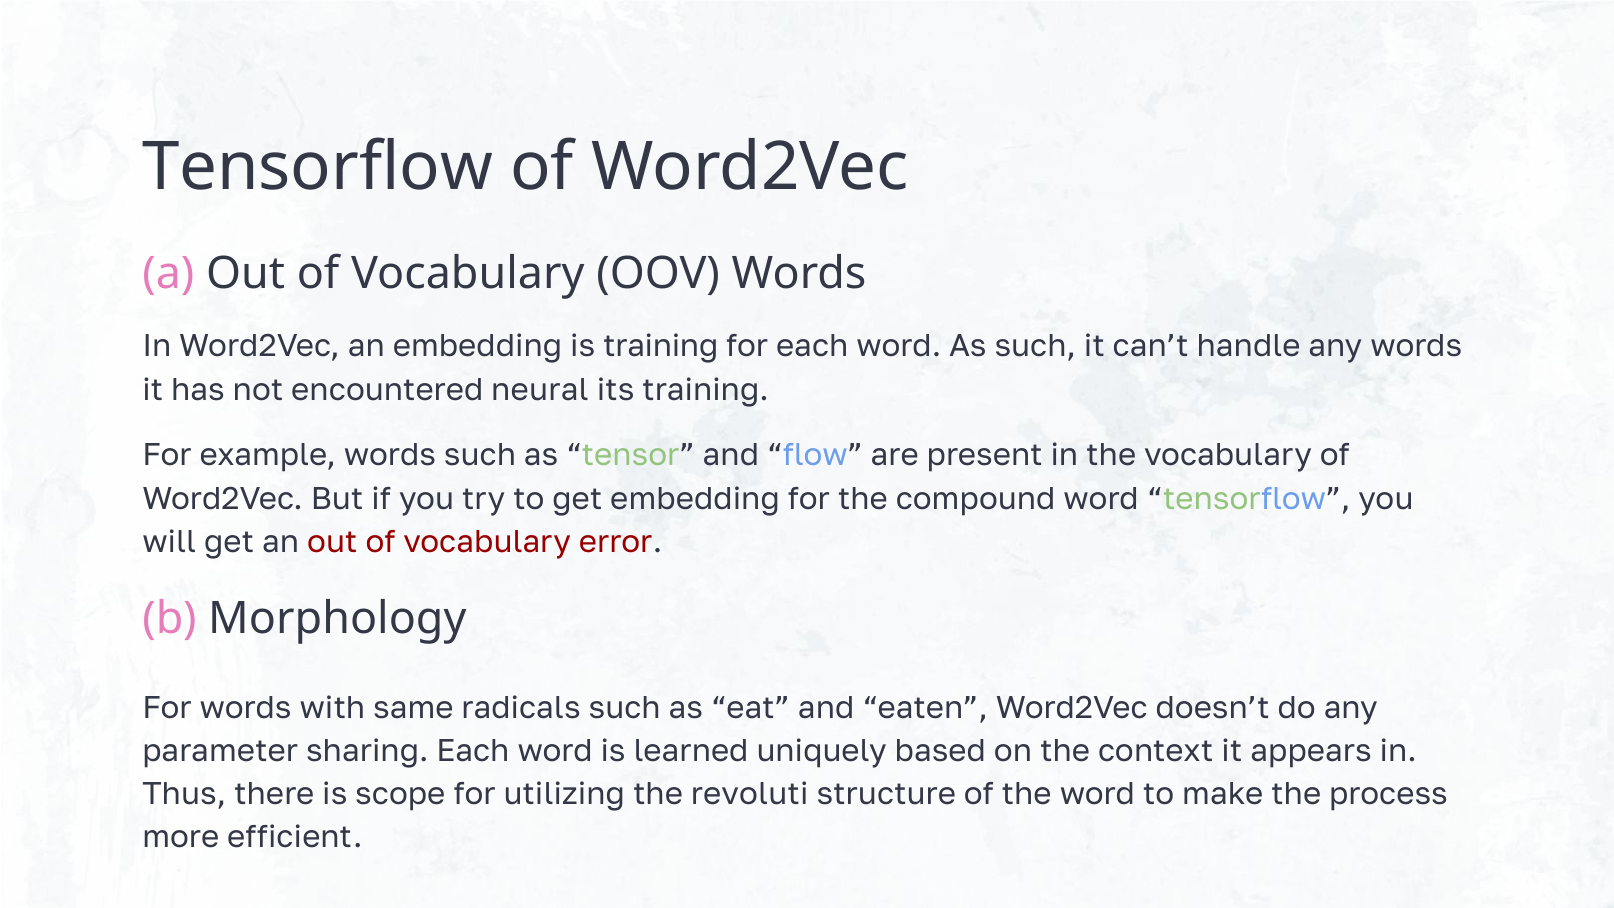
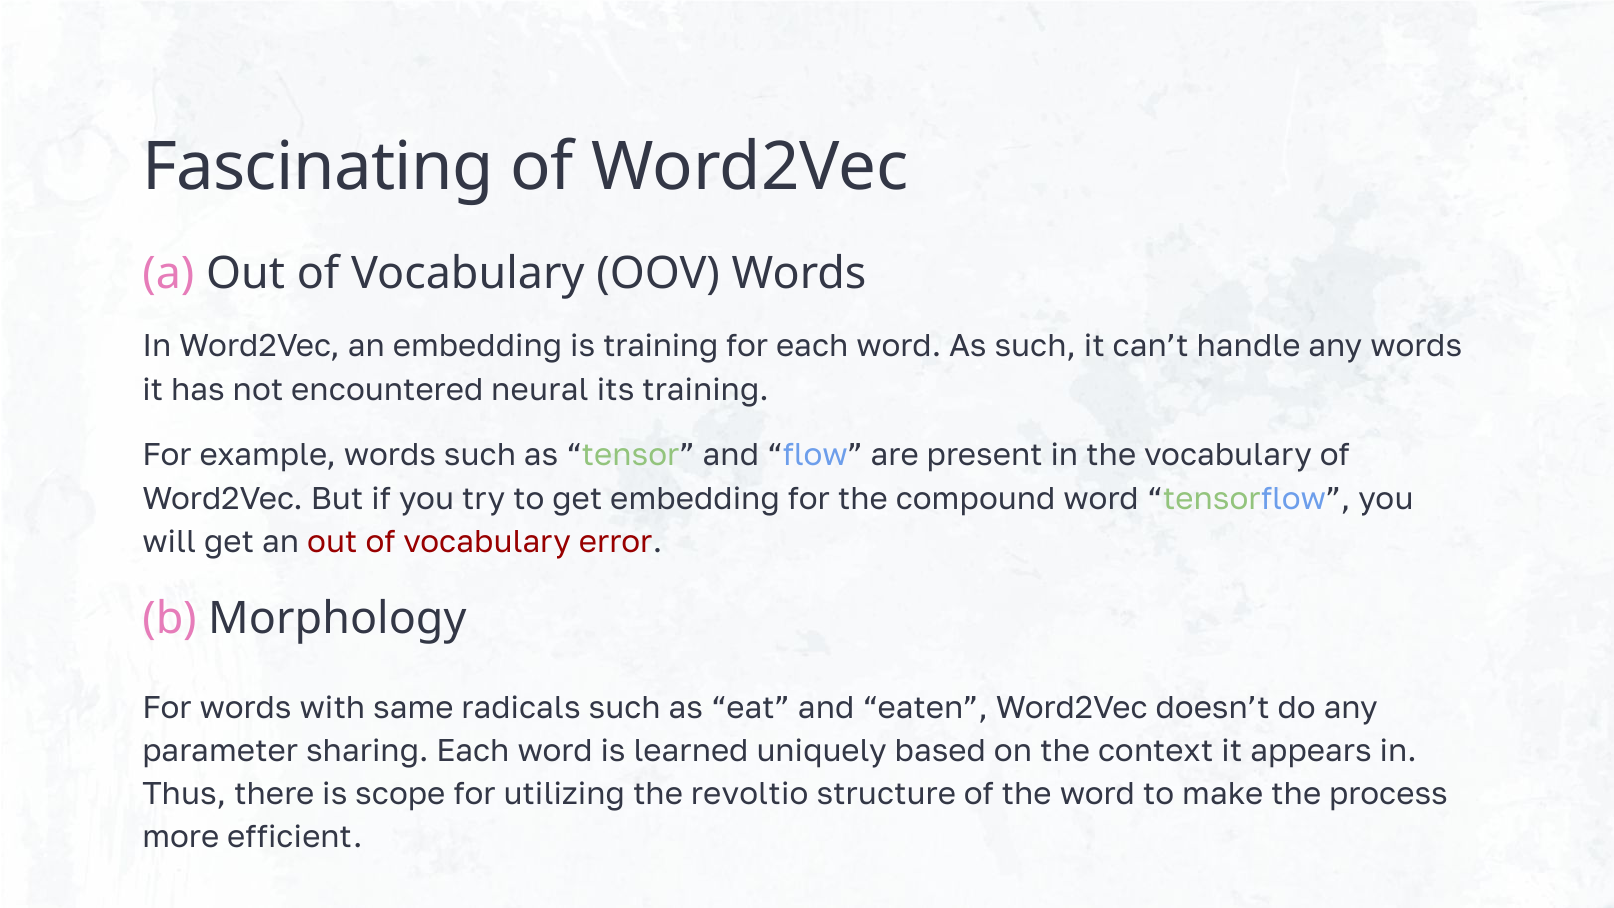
Tensorflow at (318, 168): Tensorflow -> Fascinating
revoluti: revoluti -> revoltio
